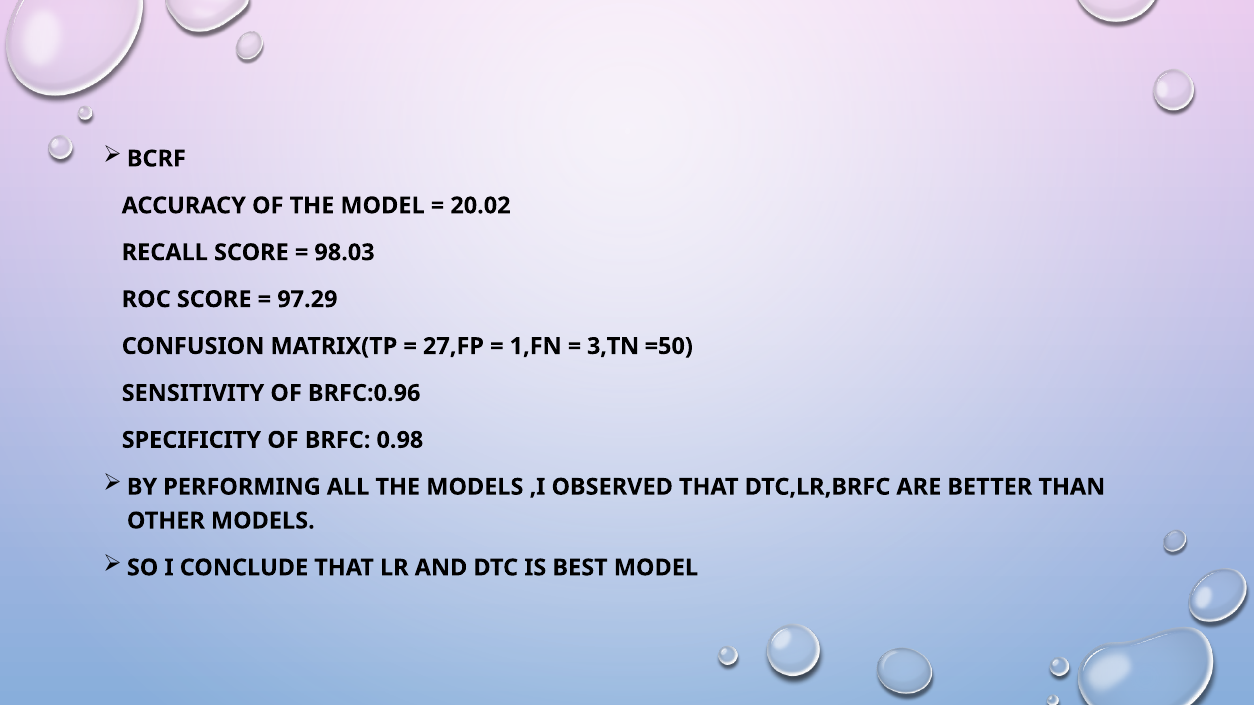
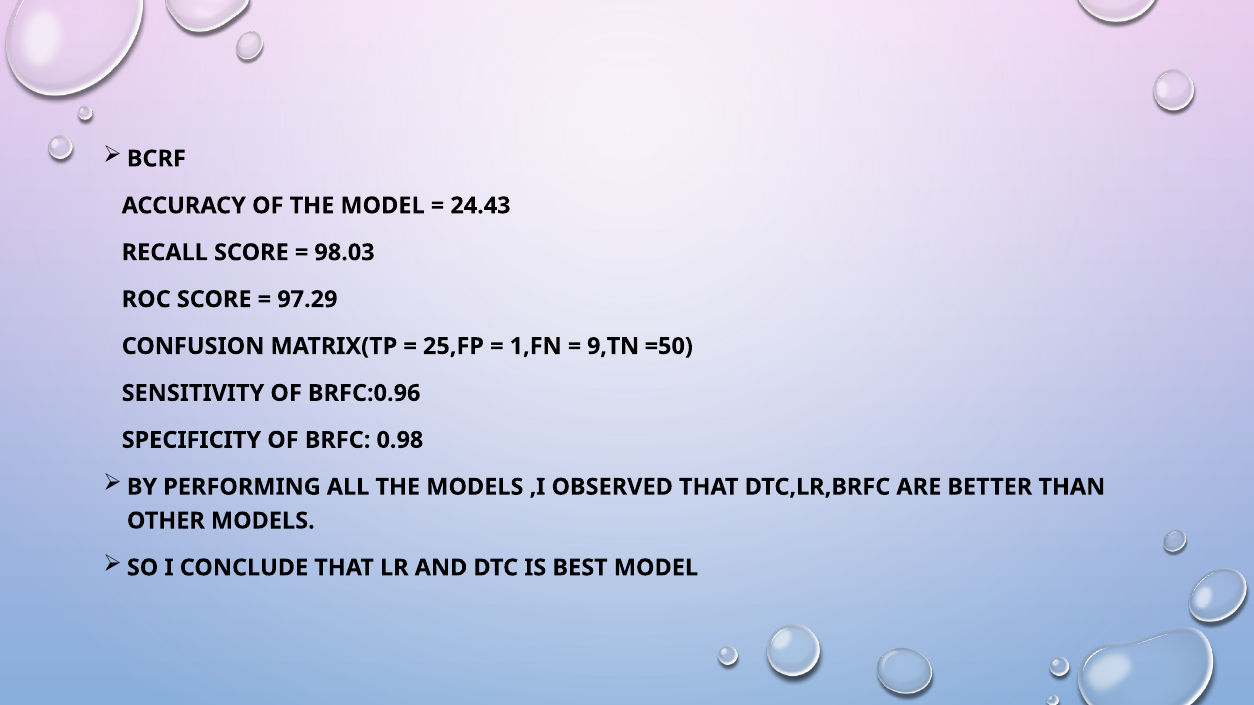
20.02: 20.02 -> 24.43
27,FP: 27,FP -> 25,FP
3,TN: 3,TN -> 9,TN
